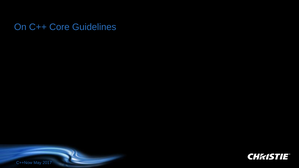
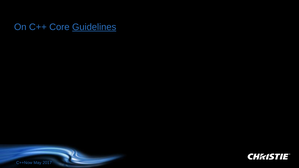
Guidelines underline: none -> present
